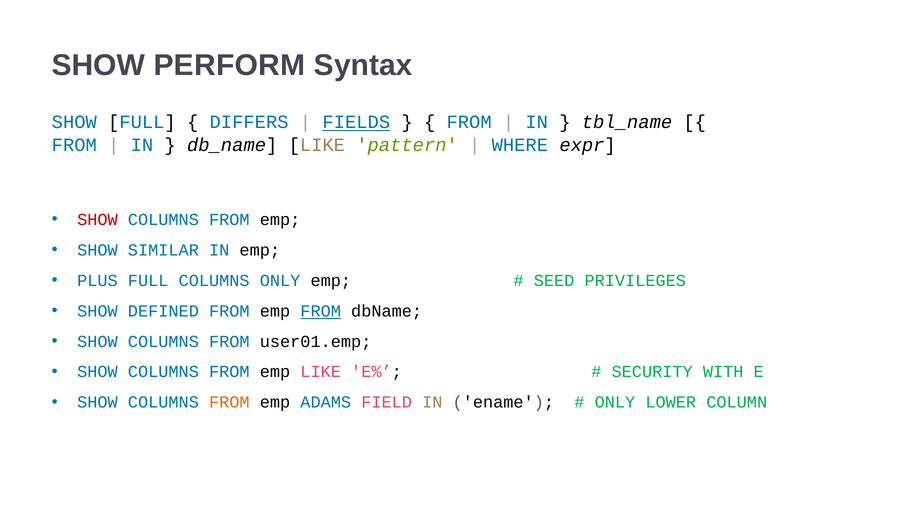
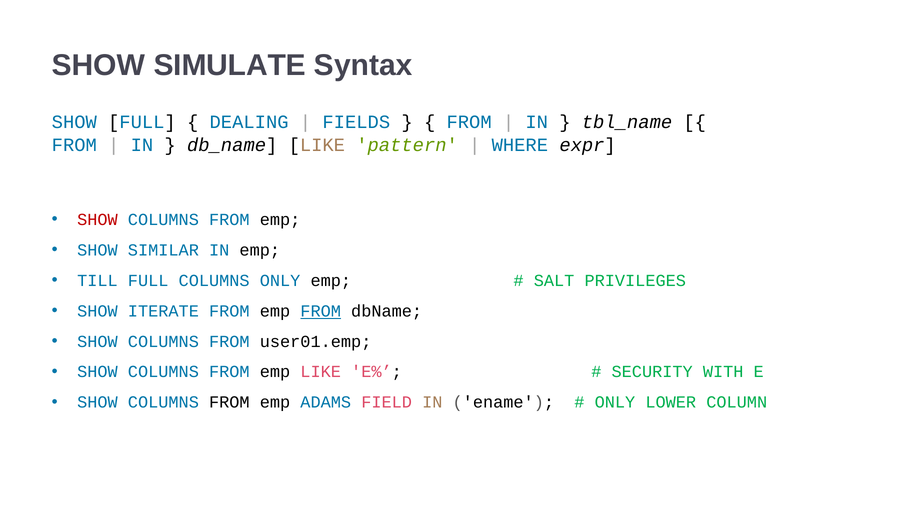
PERFORM: PERFORM -> SIMULATE
DIFFERS: DIFFERS -> DEALING
FIELDS underline: present -> none
PLUS: PLUS -> TILL
SEED: SEED -> SALT
DEFINED: DEFINED -> ITERATE
FROM at (229, 403) colour: orange -> black
